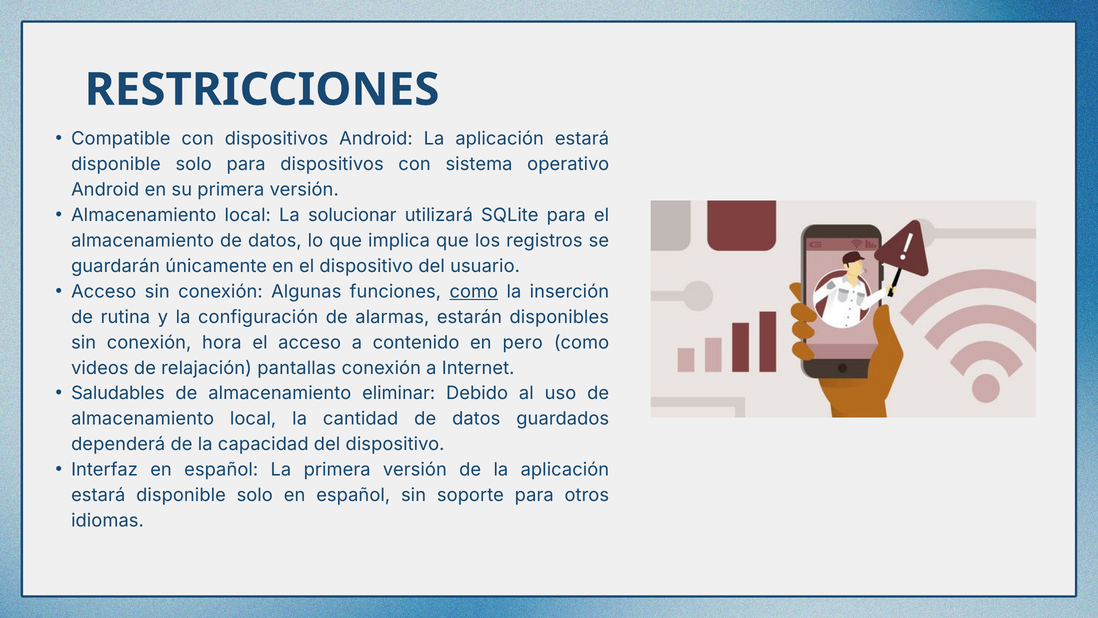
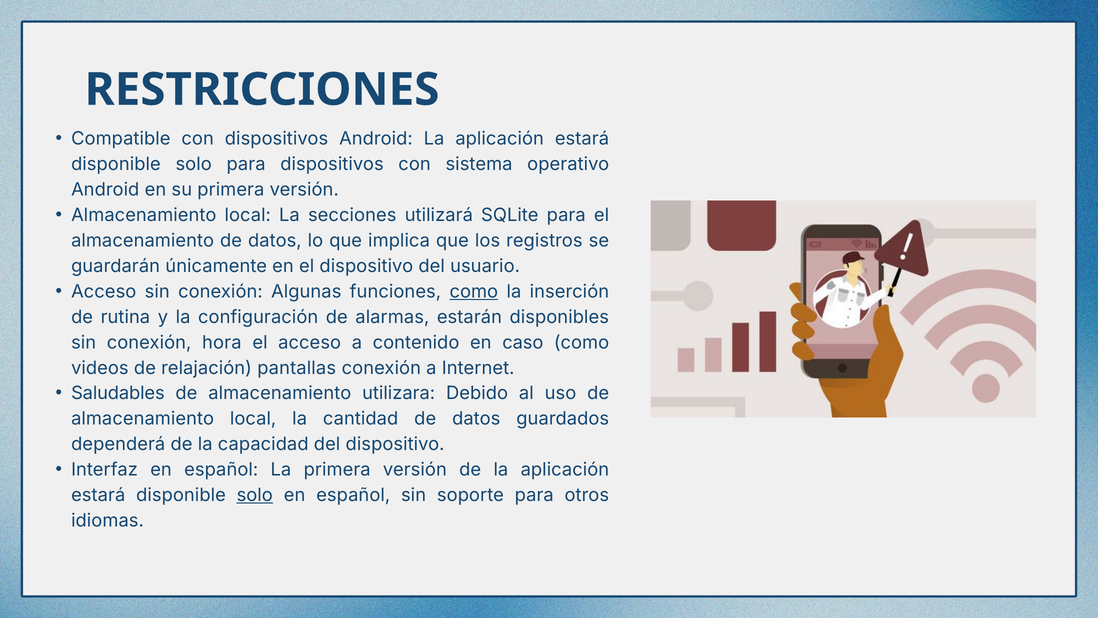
solucionar: solucionar -> secciones
pero: pero -> caso
eliminar: eliminar -> utilizara
solo at (255, 495) underline: none -> present
